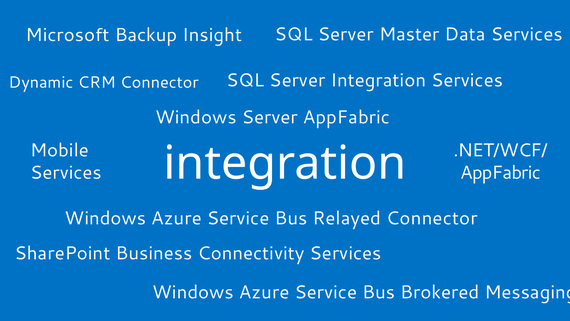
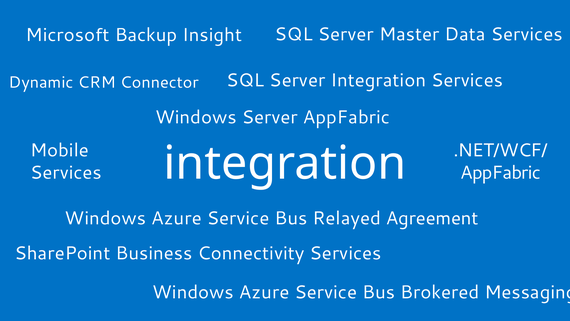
Relayed Connector: Connector -> Agreement
